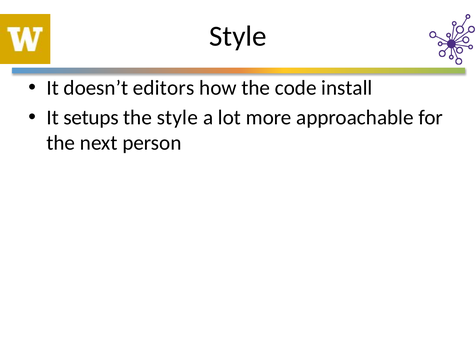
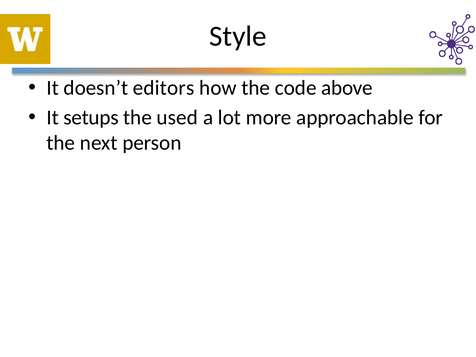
install: install -> above
the style: style -> used
